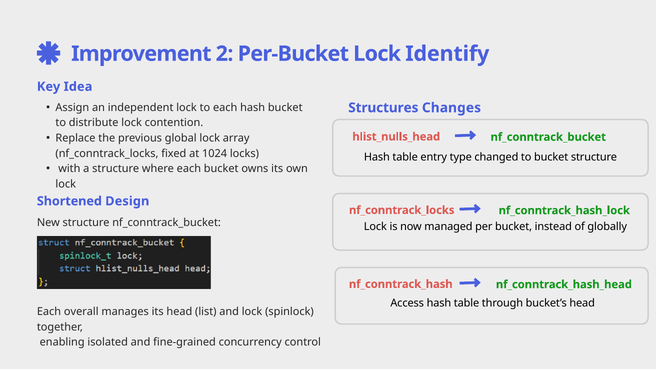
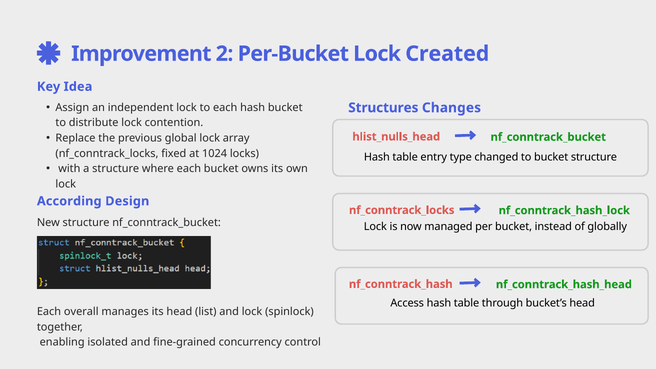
Identify: Identify -> Created
Shortened: Shortened -> According
